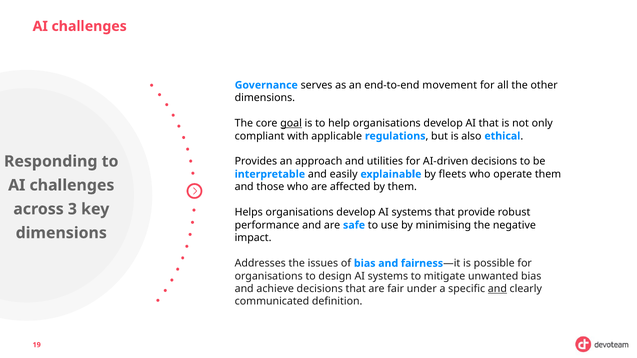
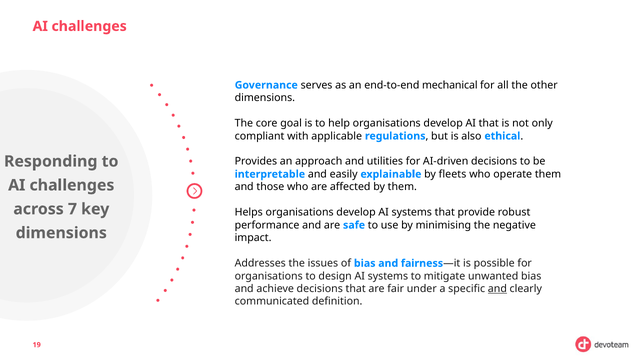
movement: movement -> mechanical
goal underline: present -> none
3: 3 -> 7
